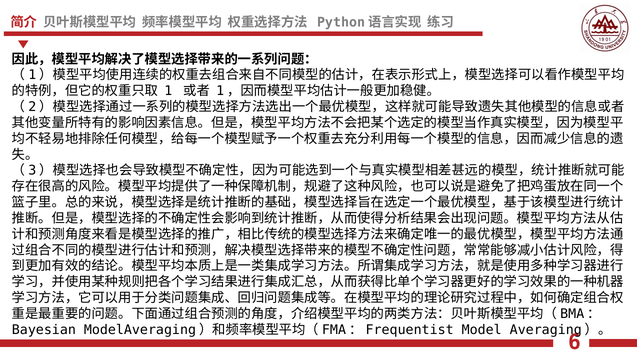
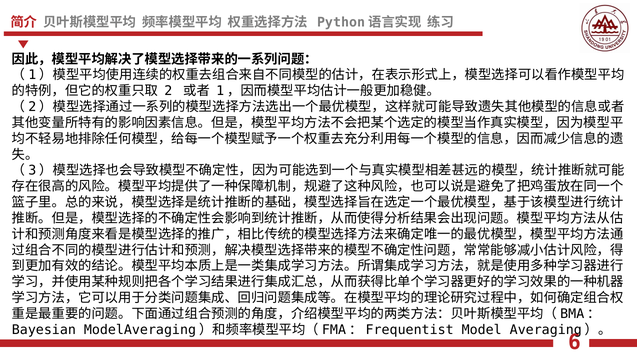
1: 1 -> 2
